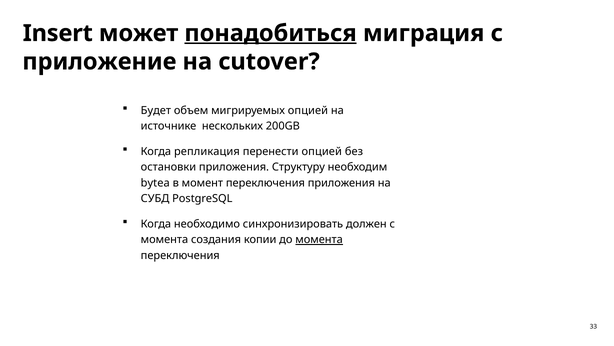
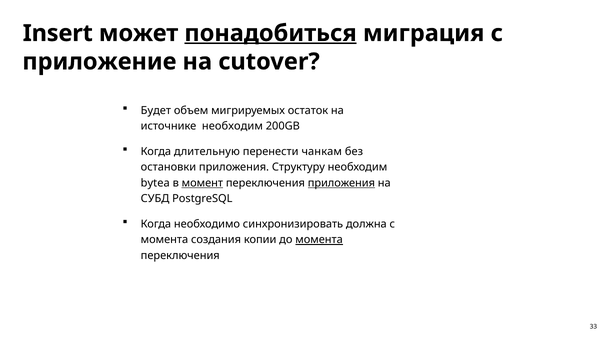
мигрируемых опцией: опцией -> остаток
источнике нескольких: нескольких -> необходим
репликация: репликация -> длительную
перенести опцией: опцией -> чанкам
момент underline: none -> present
приложения at (341, 183) underline: none -> present
должен: должен -> должна
